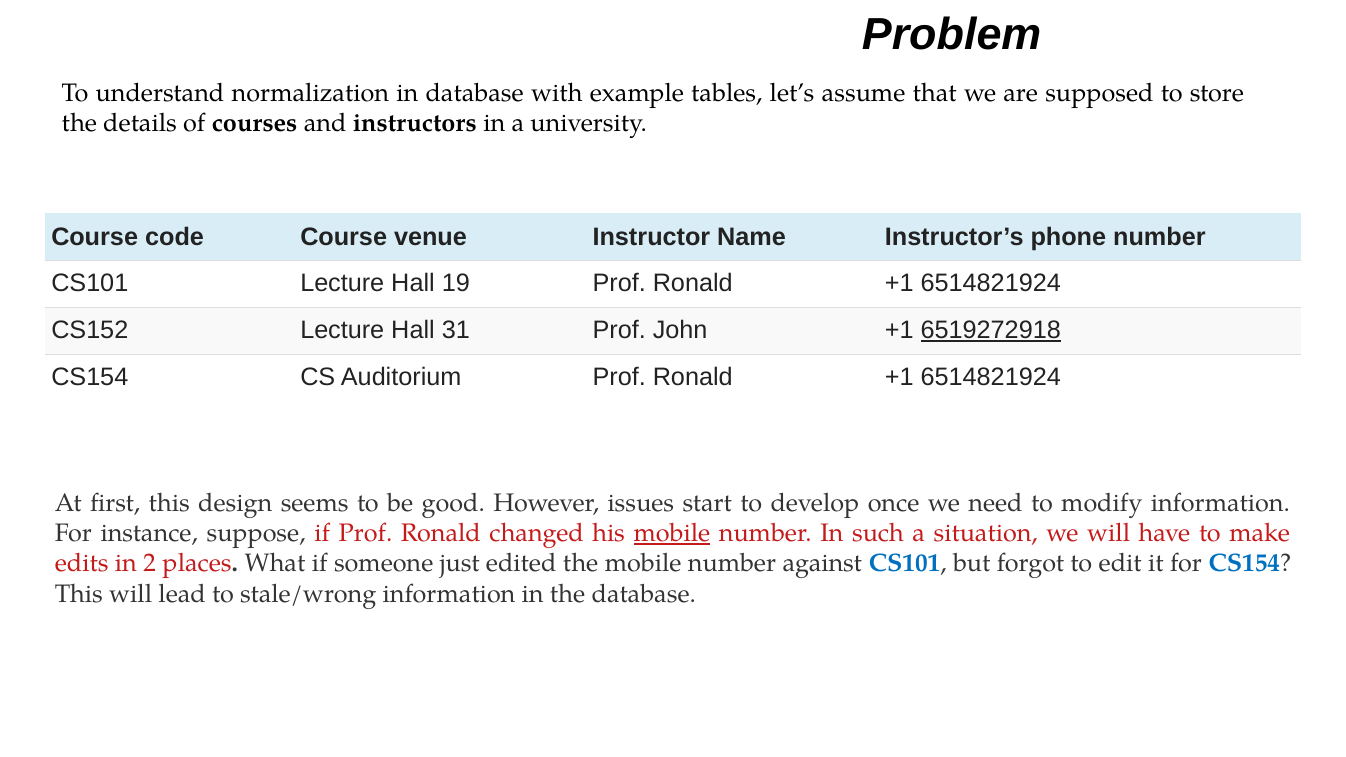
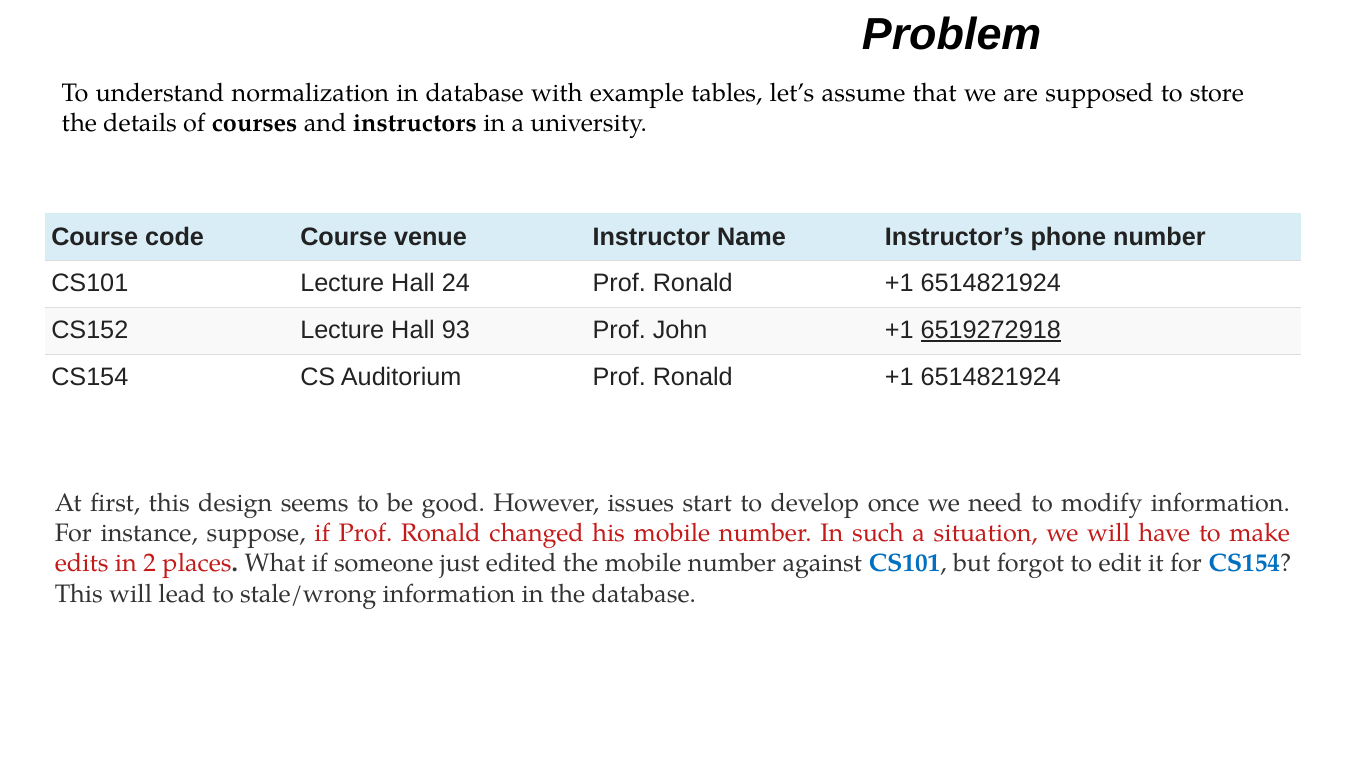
19: 19 -> 24
31: 31 -> 93
mobile at (672, 533) underline: present -> none
